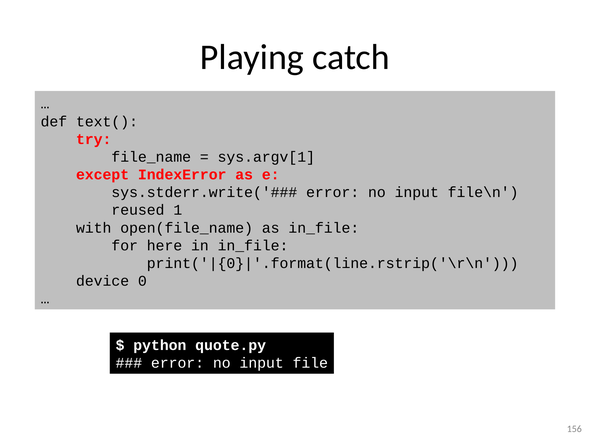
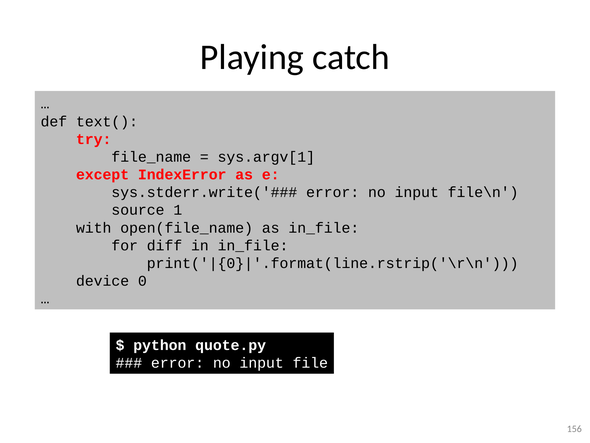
reused: reused -> source
here: here -> diff
